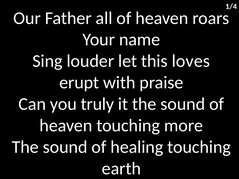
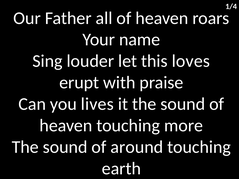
truly: truly -> lives
healing: healing -> around
